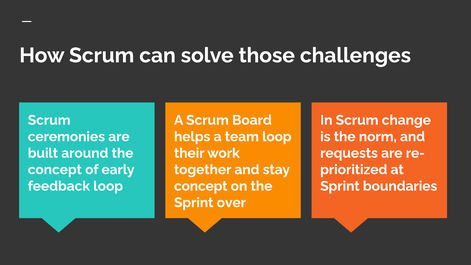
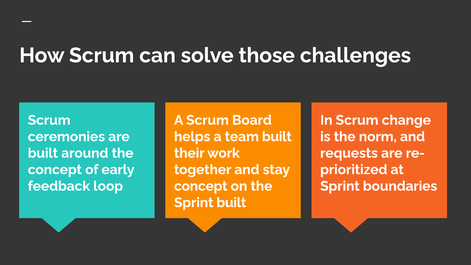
team loop: loop -> built
Sprint over: over -> built
